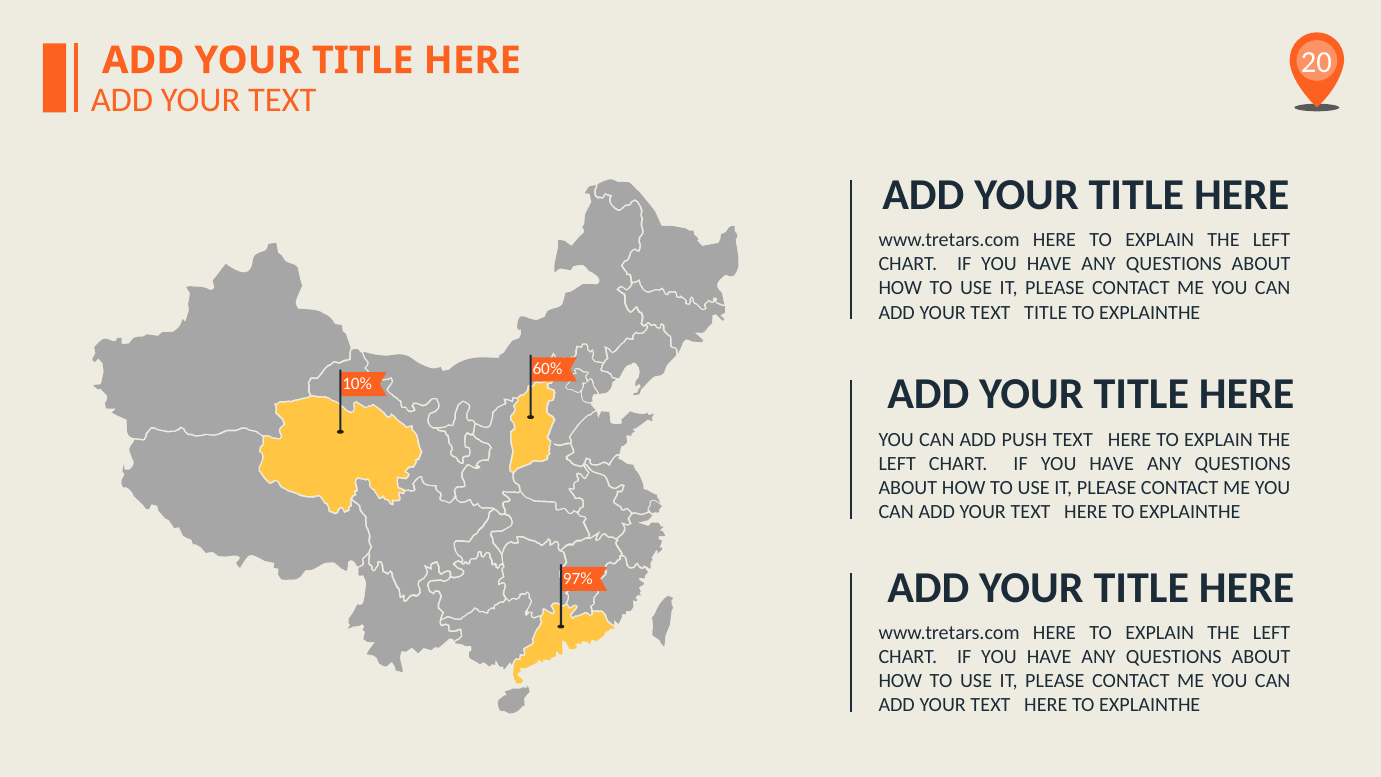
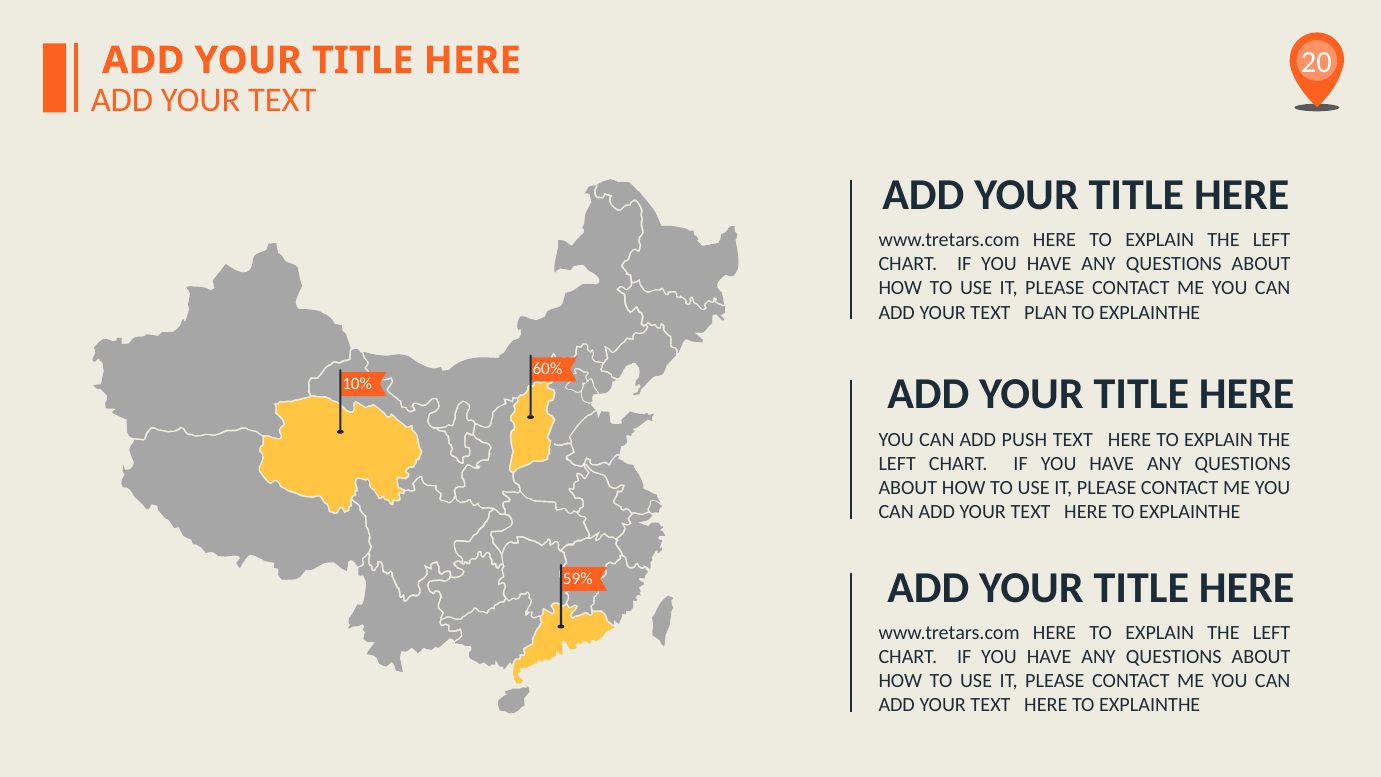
TEXT TITLE: TITLE -> PLAN
97%: 97% -> 59%
